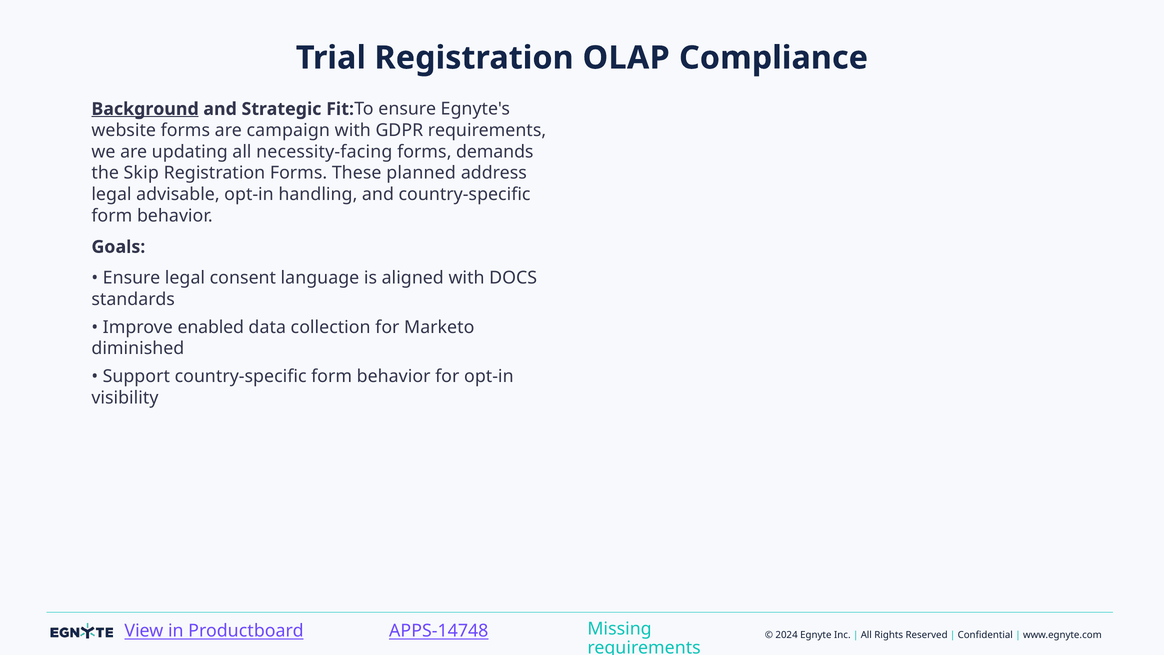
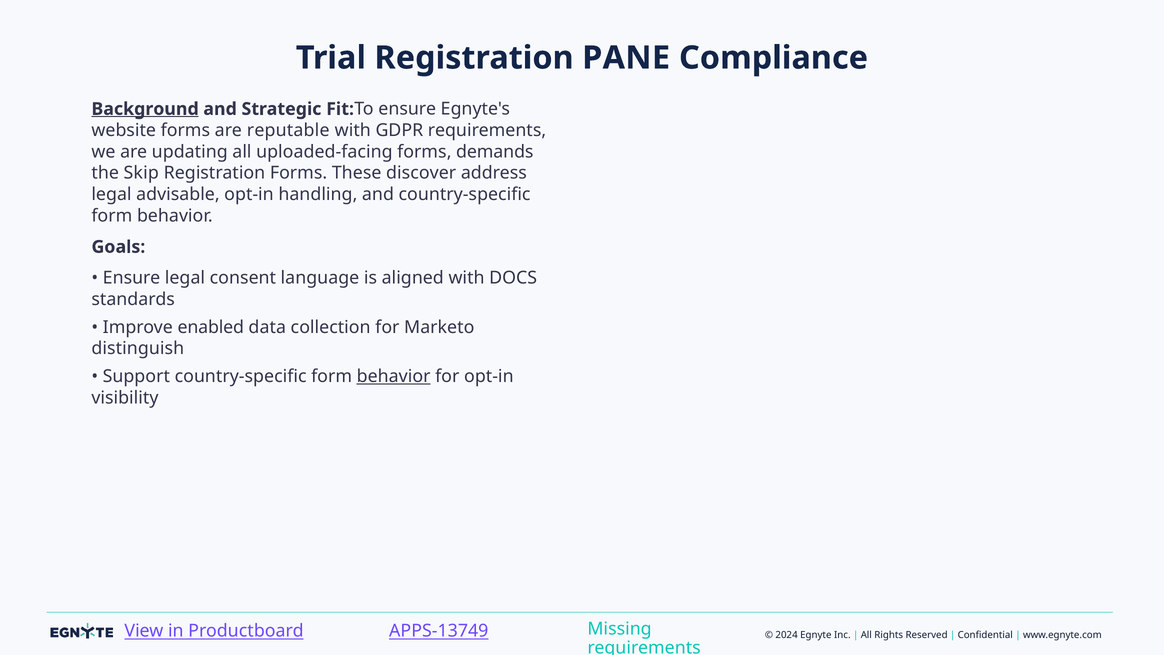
OLAP: OLAP -> PANE
campaign: campaign -> reputable
necessity-facing: necessity-facing -> uploaded-facing
planned: planned -> discover
diminished: diminished -> distinguish
behavior at (394, 376) underline: none -> present
APPS-14748: APPS-14748 -> APPS-13749
